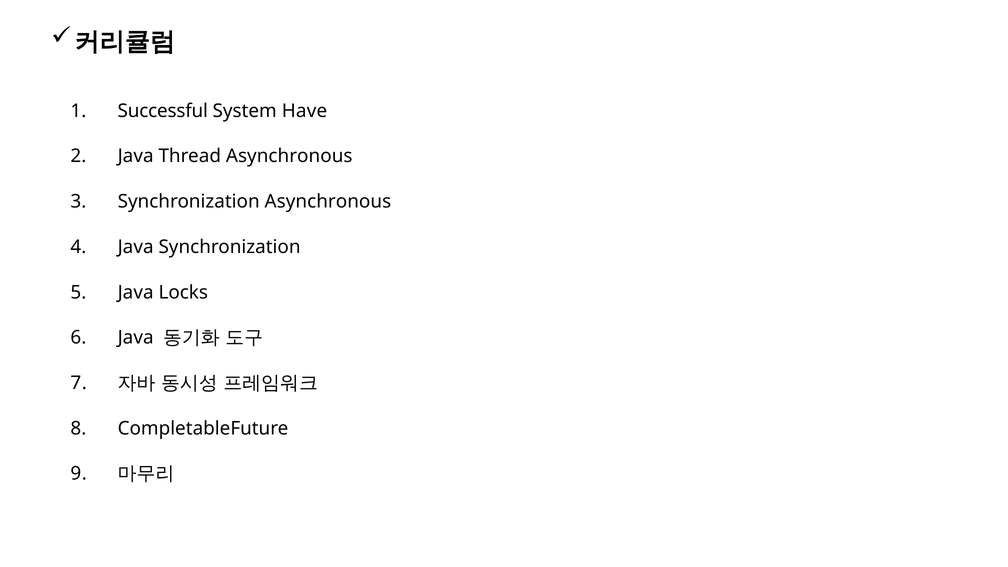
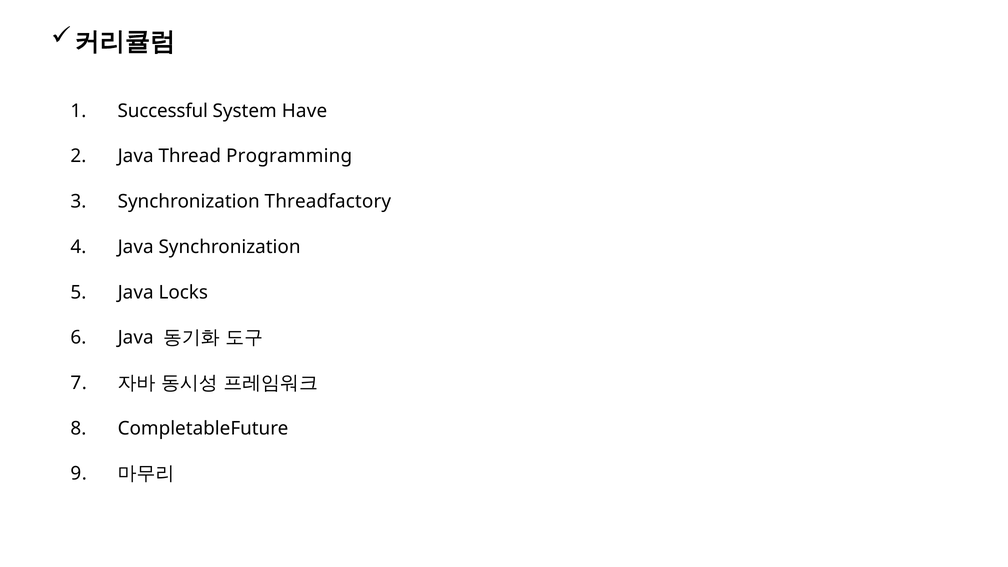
Thread Asynchronous: Asynchronous -> Programming
Synchronization Asynchronous: Asynchronous -> Threadfactory
